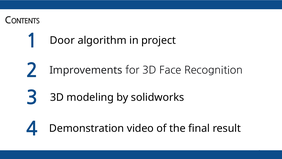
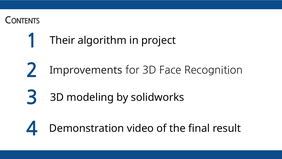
Door: Door -> Their
